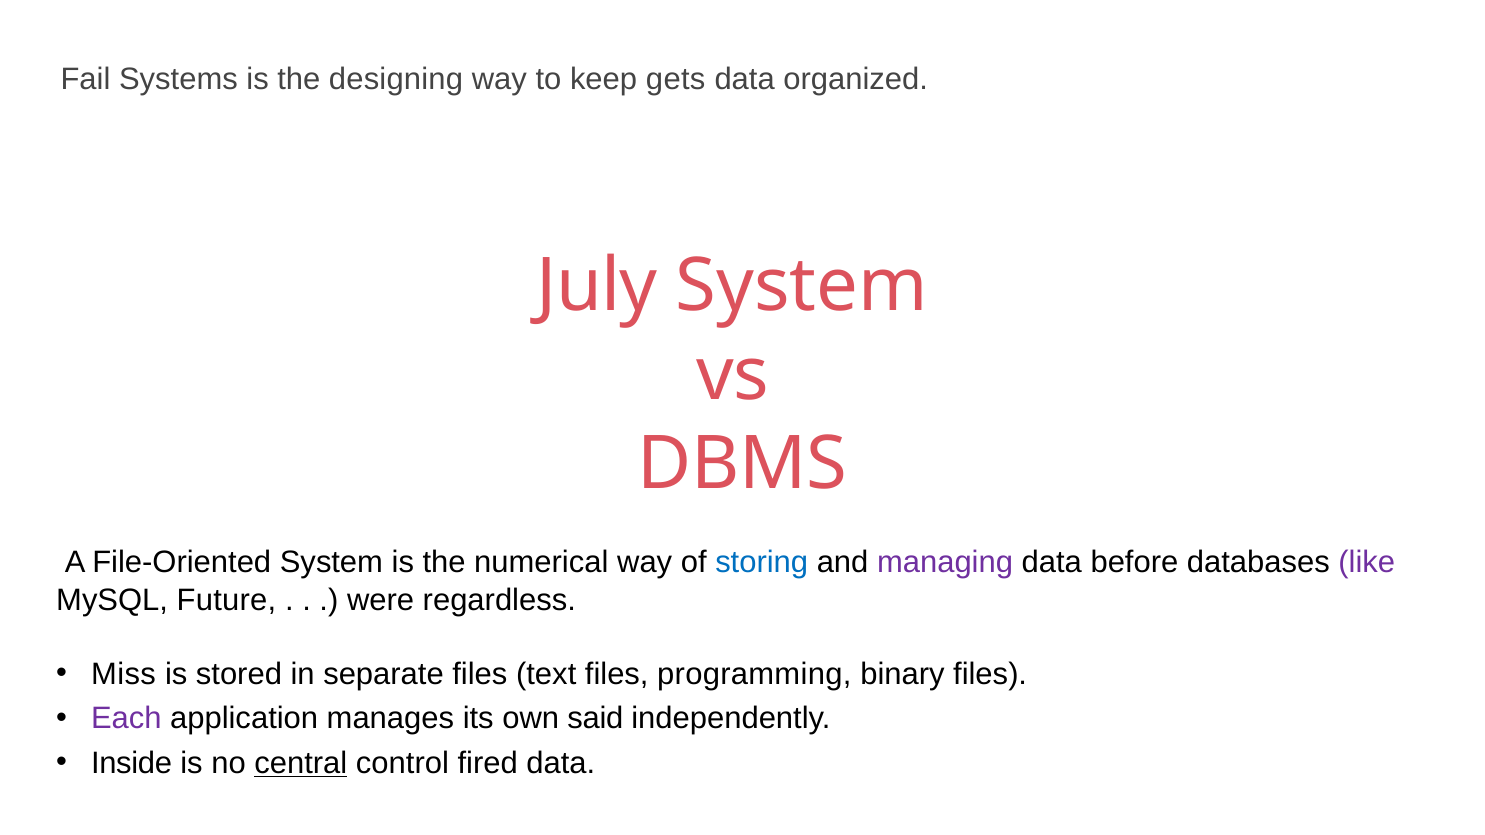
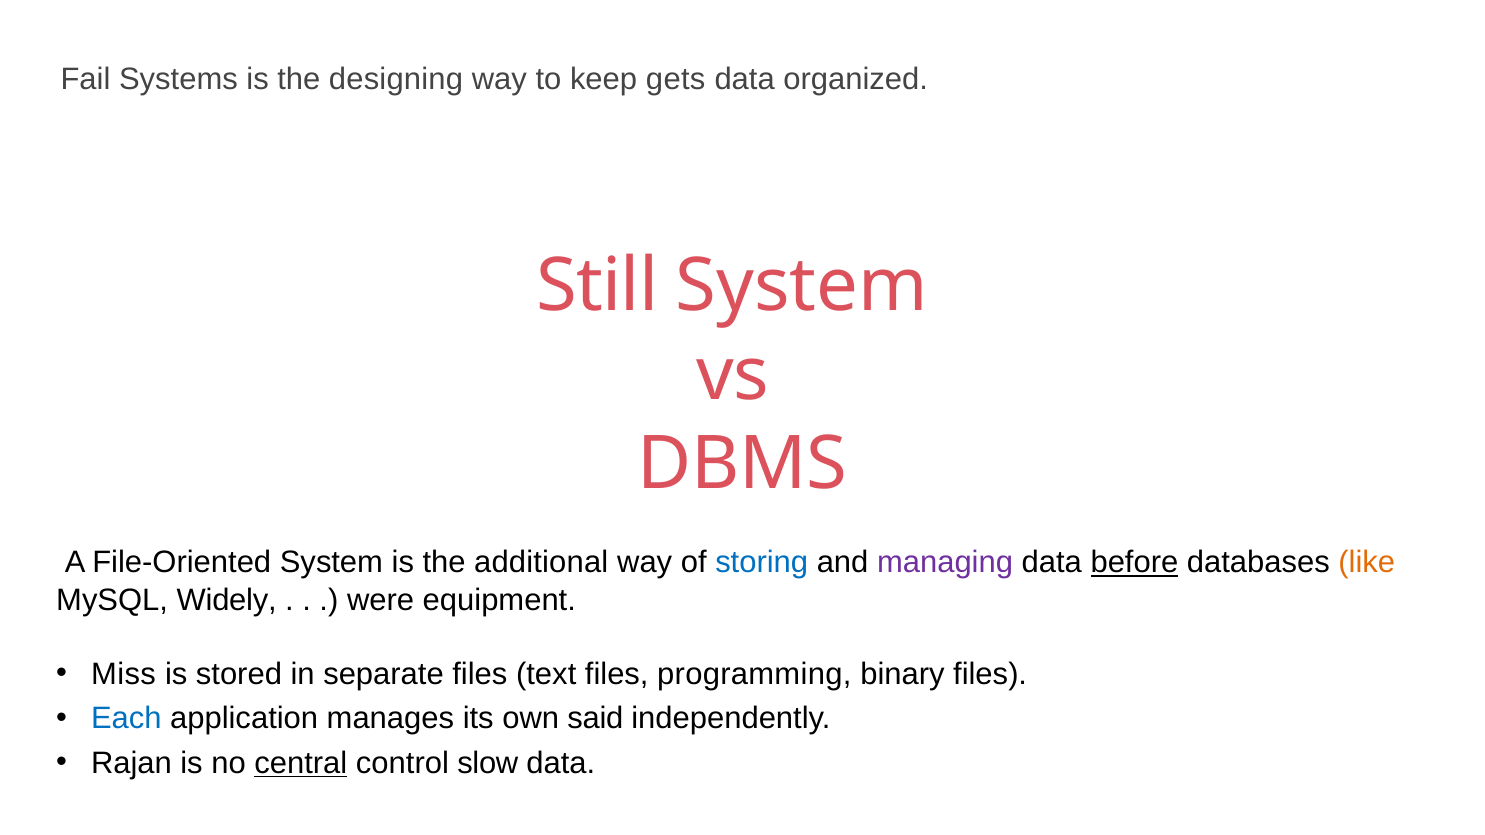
July: July -> Still
numerical: numerical -> additional
before underline: none -> present
like colour: purple -> orange
Future: Future -> Widely
regardless: regardless -> equipment
Each colour: purple -> blue
Inside: Inside -> Rajan
fired: fired -> slow
